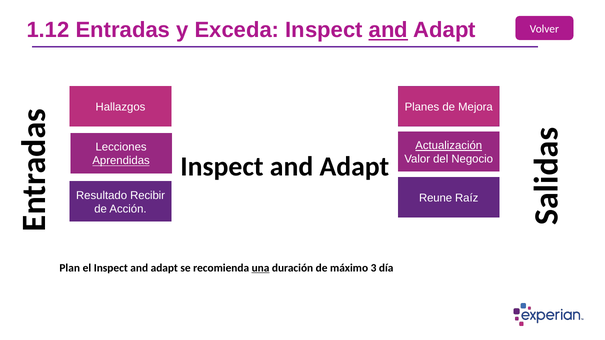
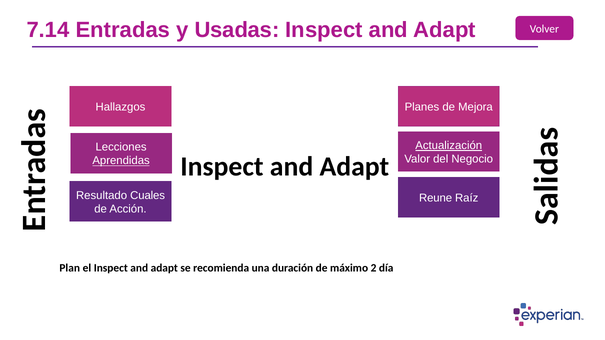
1.12: 1.12 -> 7.14
Exceda: Exceda -> Usadas
and at (388, 30) underline: present -> none
Recibir: Recibir -> Cuales
una underline: present -> none
3: 3 -> 2
